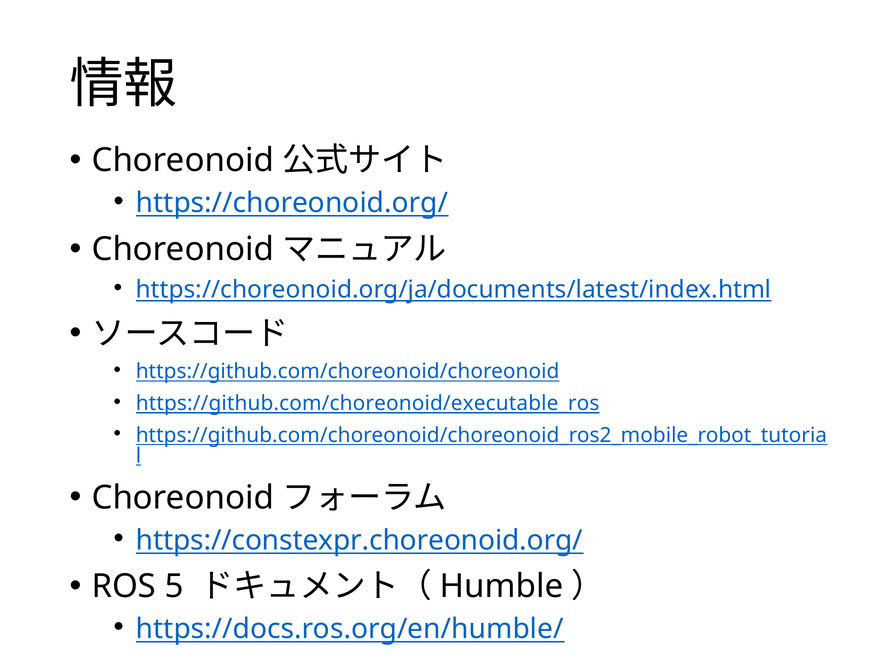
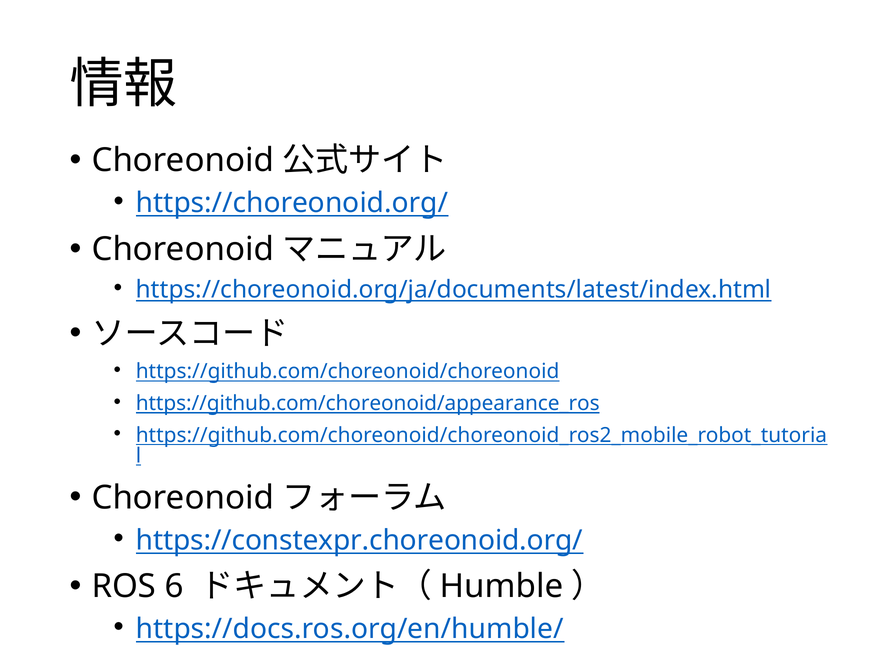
https://github.com/choreonoid/executable_ros: https://github.com/choreonoid/executable_ros -> https://github.com/choreonoid/appearance_ros
5: 5 -> 6
